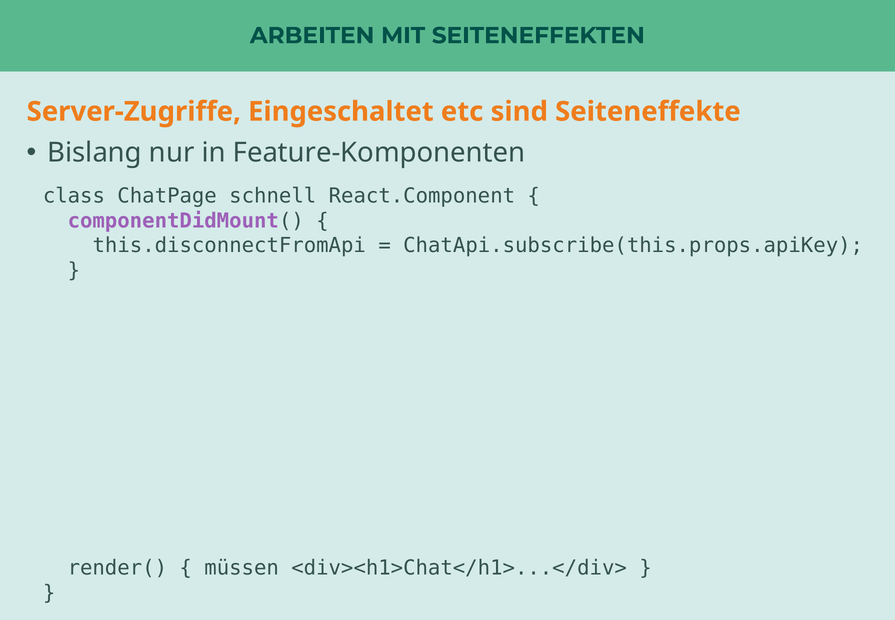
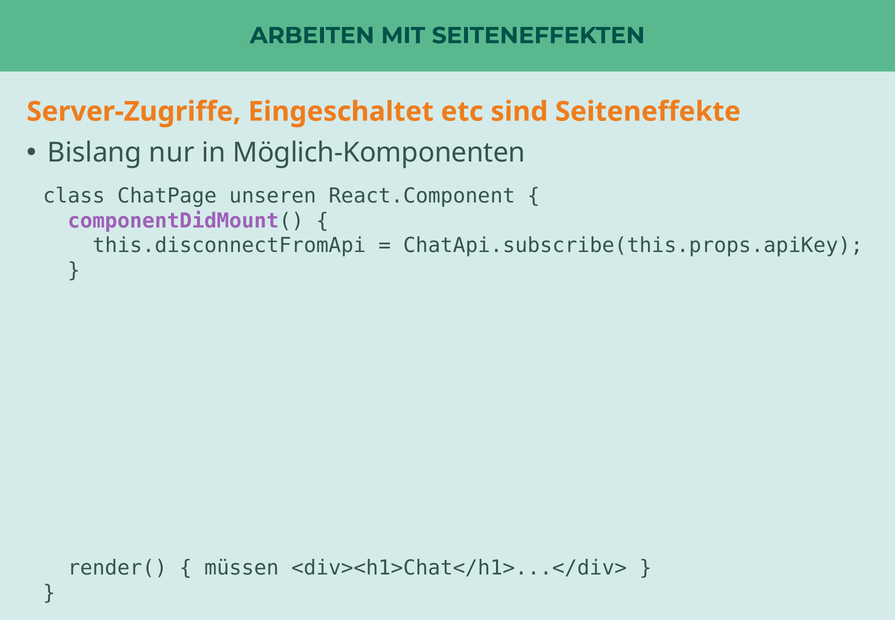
Feature-Komponenten: Feature-Komponenten -> Möglich-Komponenten
schnell: schnell -> unseren
